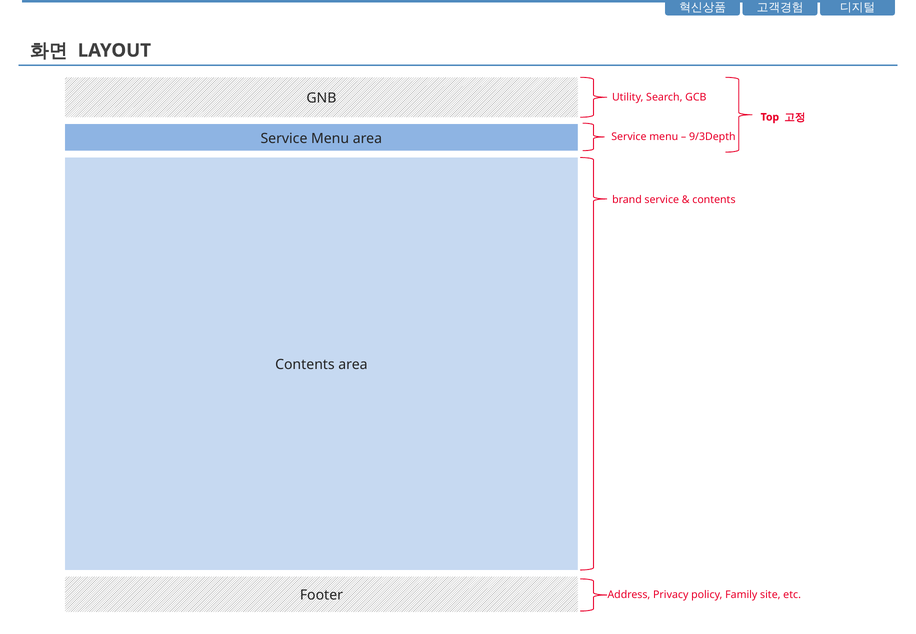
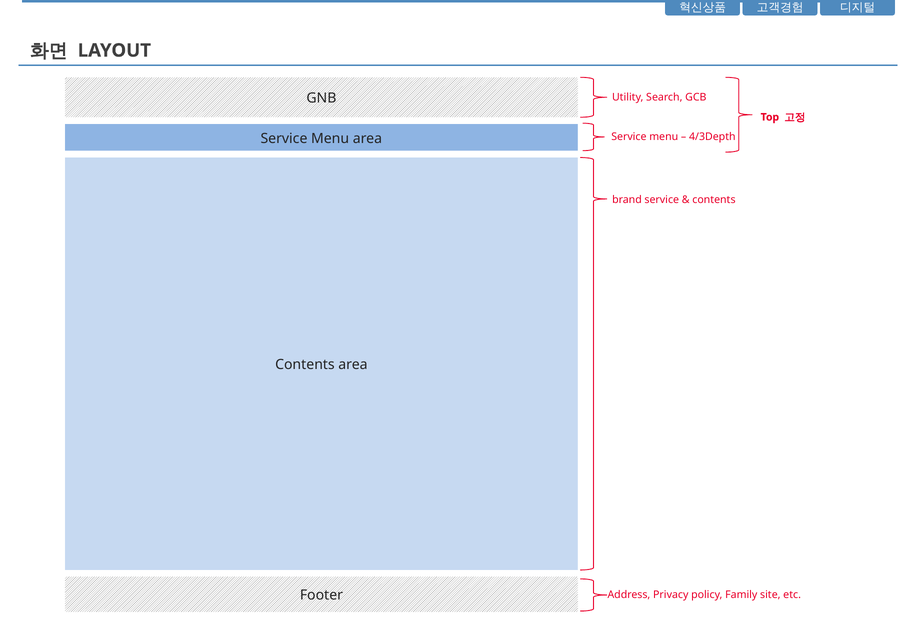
9/3Depth: 9/3Depth -> 4/3Depth
